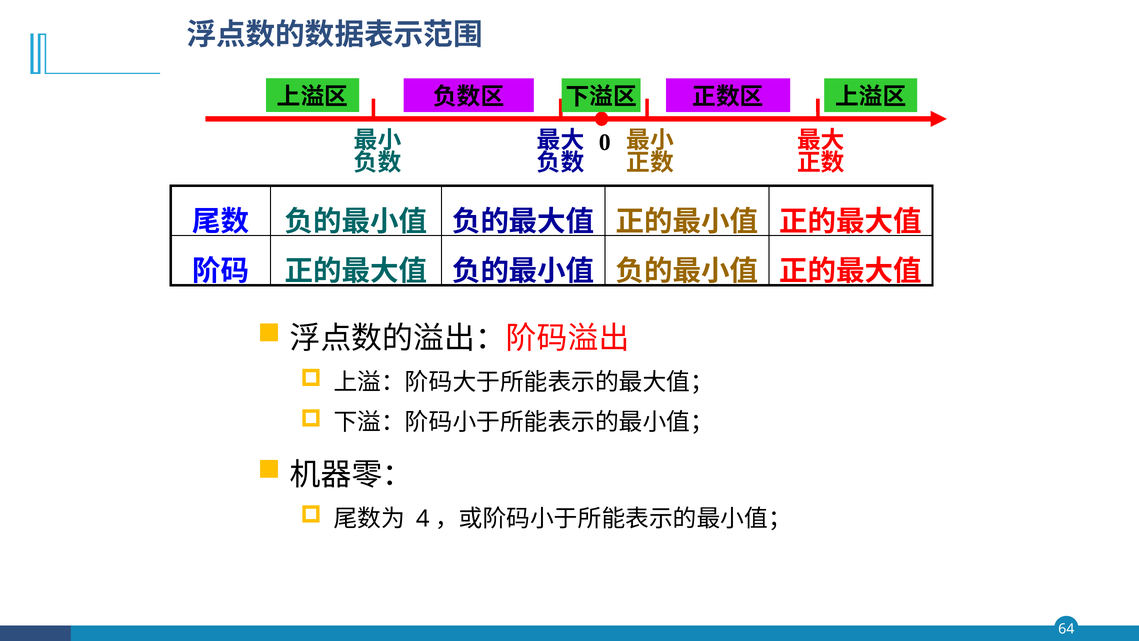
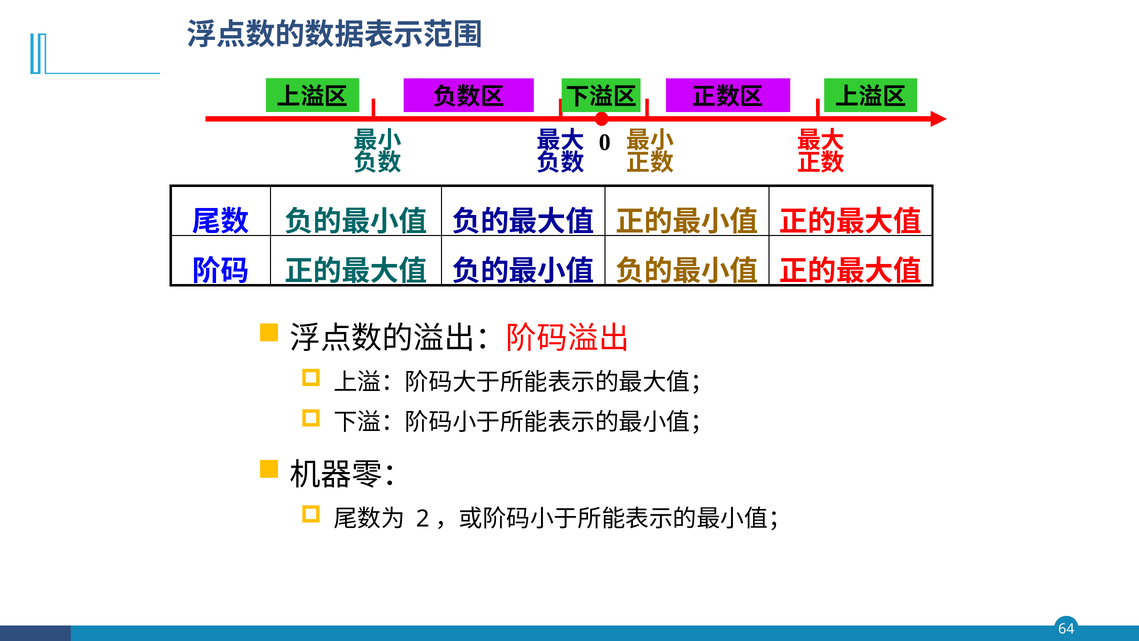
4: 4 -> 2
